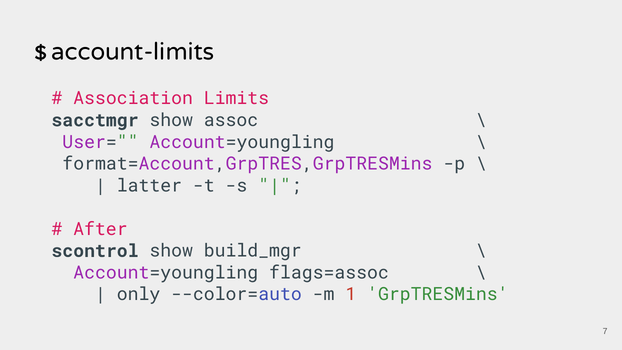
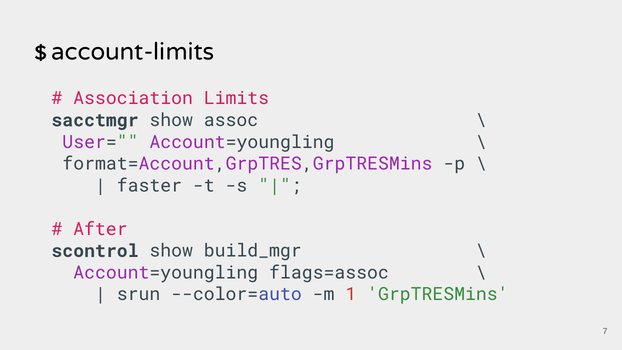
latter: latter -> faster
only: only -> srun
